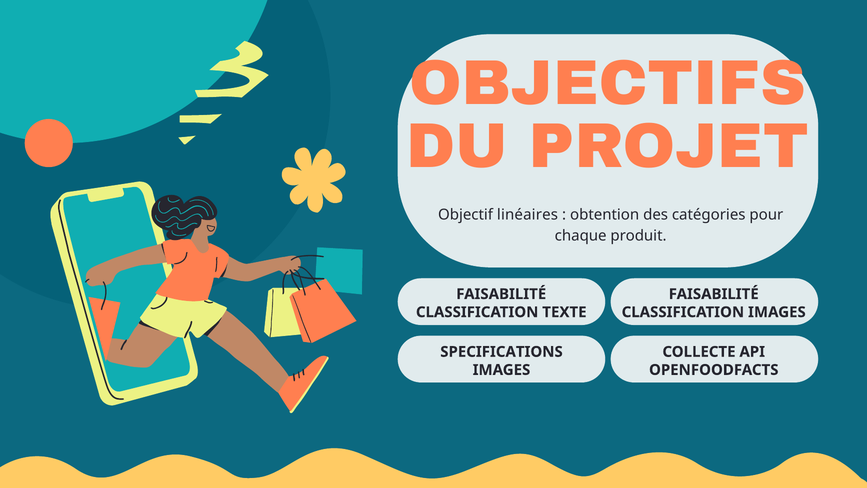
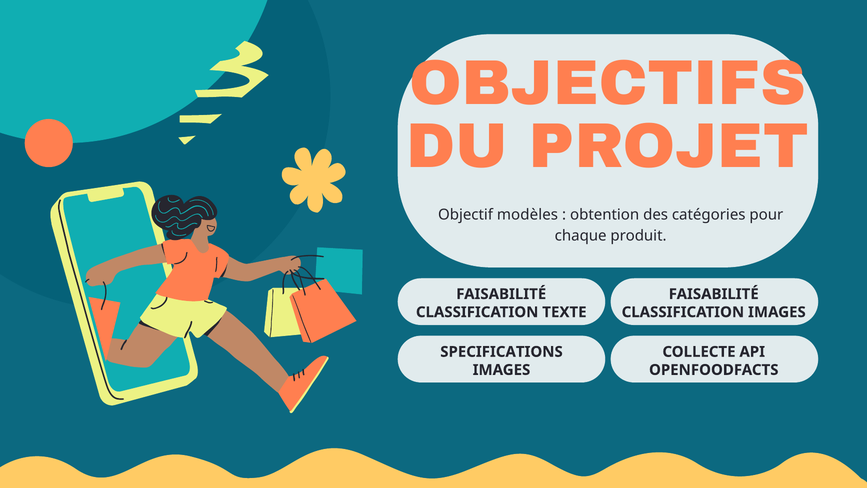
linéaires: linéaires -> modèles
